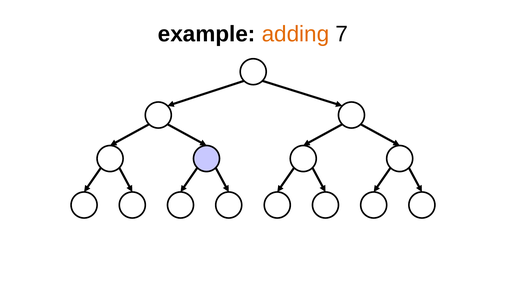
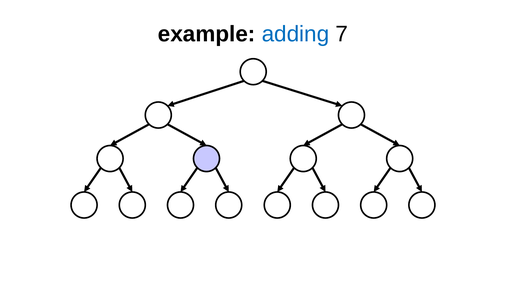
adding colour: orange -> blue
